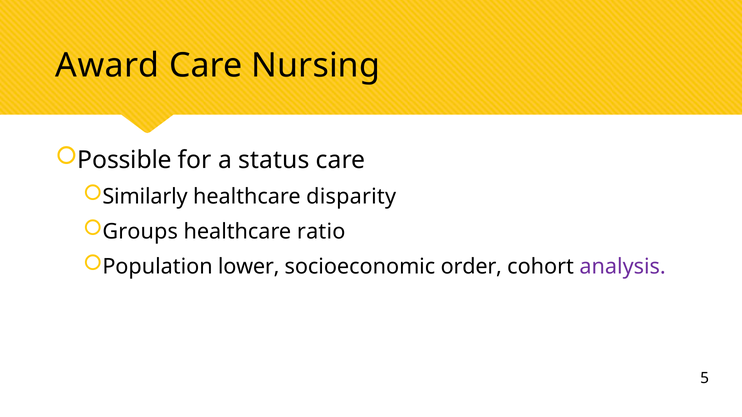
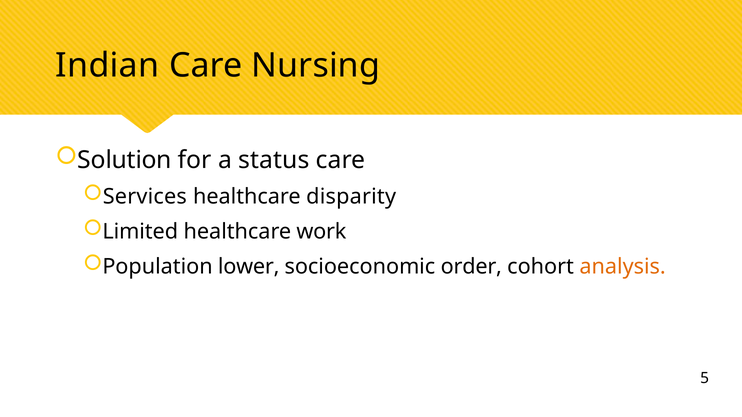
Award: Award -> Indian
Possible: Possible -> Solution
Similarly: Similarly -> Services
Groups: Groups -> Limited
ratio: ratio -> work
analysis colour: purple -> orange
